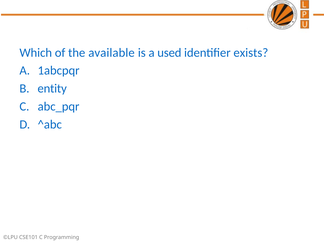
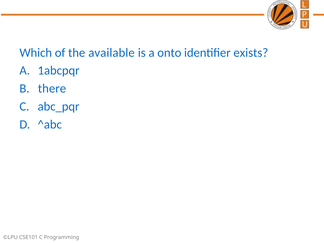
used: used -> onto
entity: entity -> there
